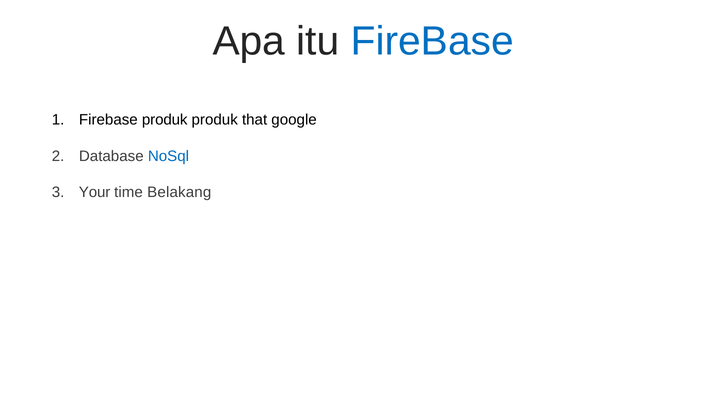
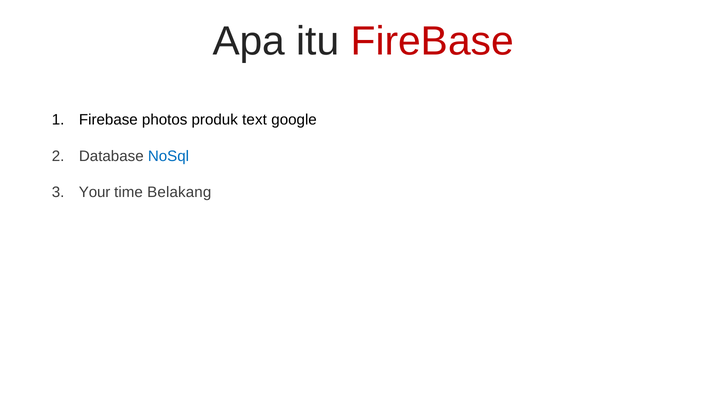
FireBase at (432, 41) colour: blue -> red
Firebase produk: produk -> photos
that: that -> text
